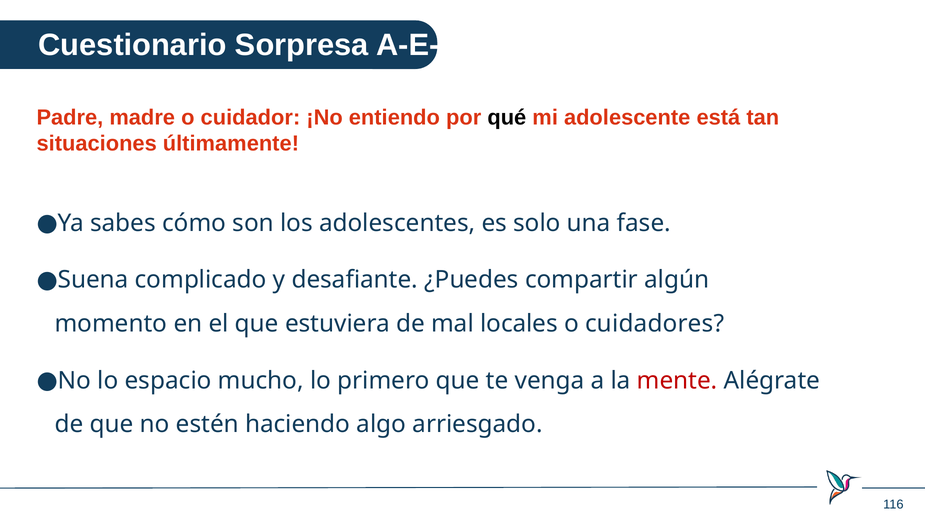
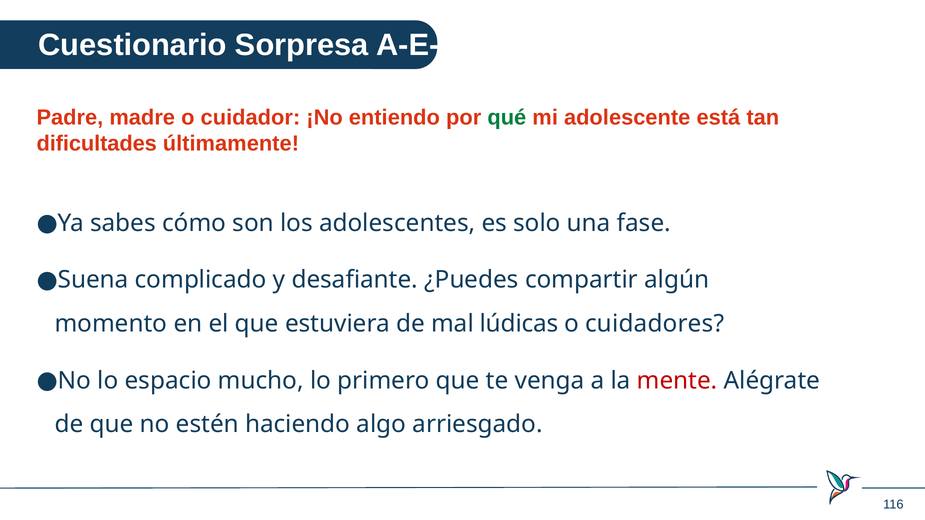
qué colour: black -> green
situaciones: situaciones -> dificultades
locales: locales -> lúdicas
